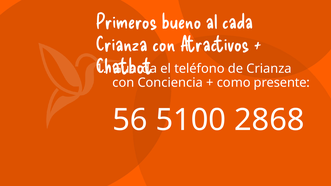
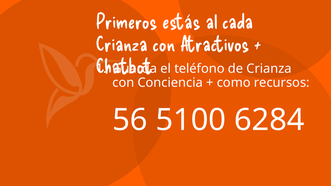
bueno: bueno -> estás
presente: presente -> recursos
2868: 2868 -> 6284
